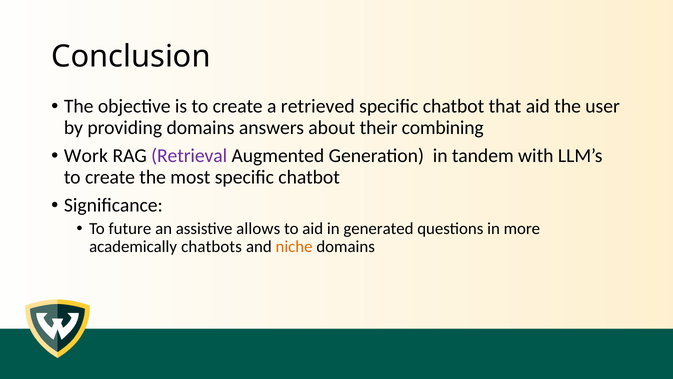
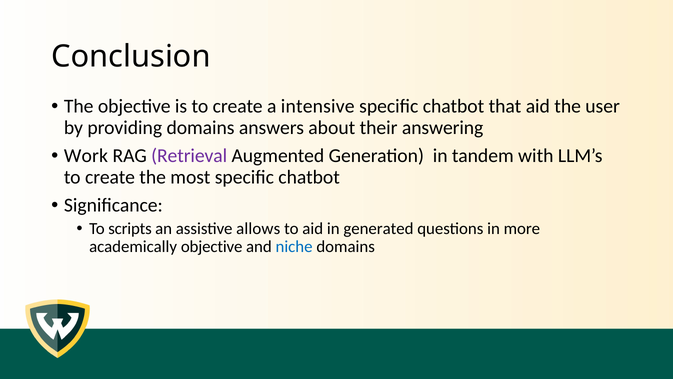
retrieved: retrieved -> intensive
combining: combining -> answering
future: future -> scripts
academically chatbots: chatbots -> objective
niche colour: orange -> blue
